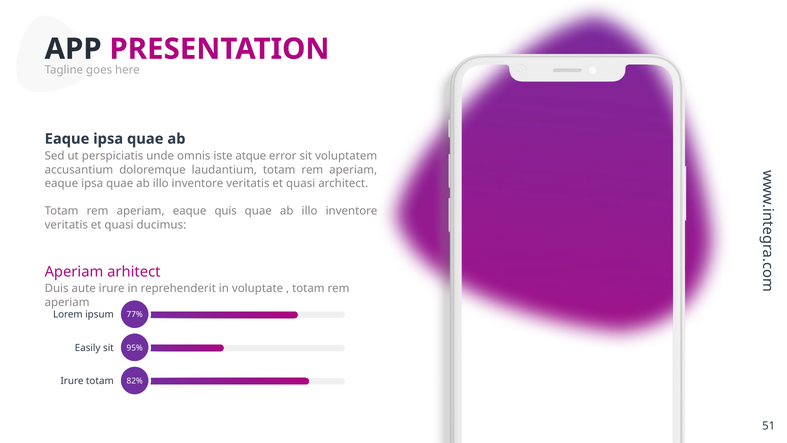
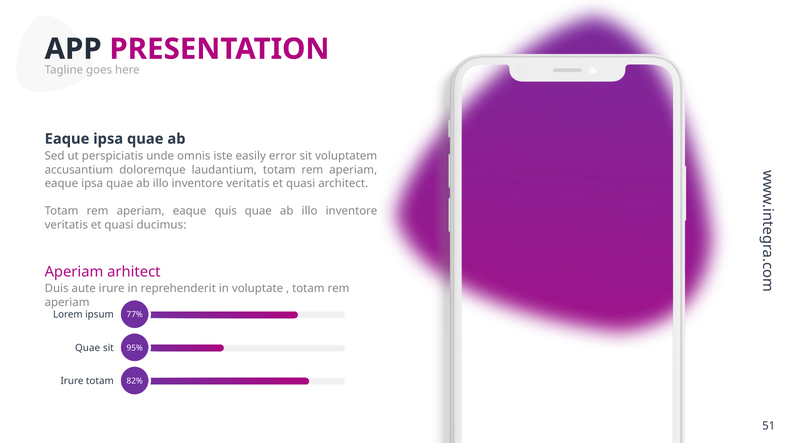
atque: atque -> easily
Easily at (88, 348): Easily -> Quae
